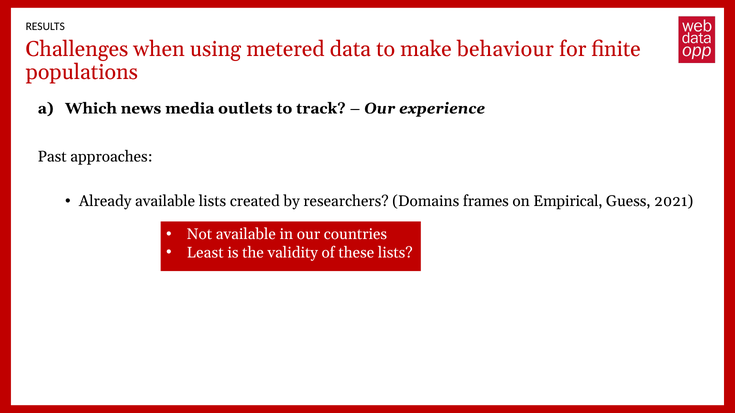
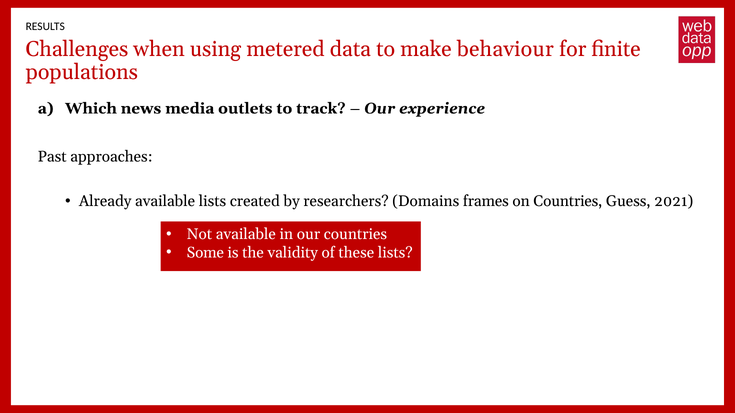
on Empirical: Empirical -> Countries
Least: Least -> Some
